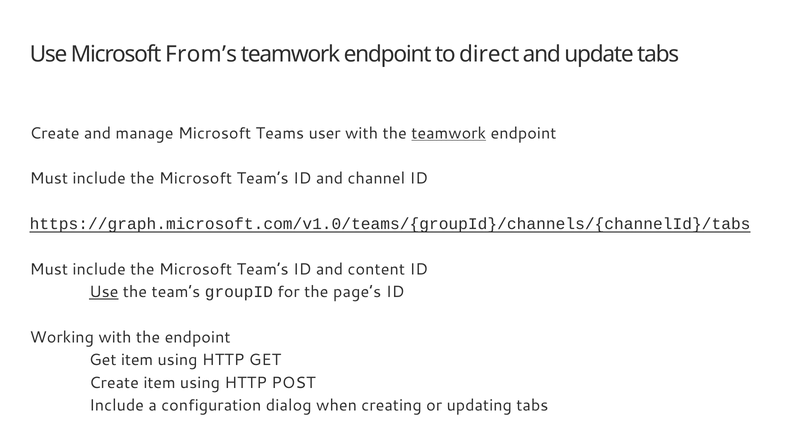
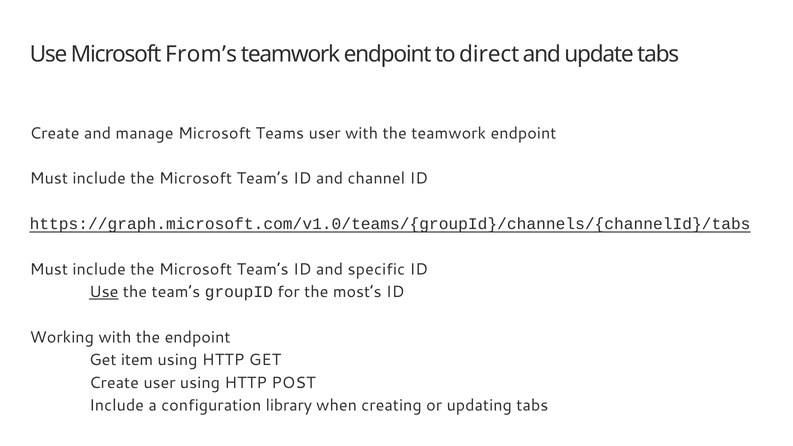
teamwork at (449, 133) underline: present -> none
content: content -> specific
page’s: page’s -> most’s
Create item: item -> user
dialog: dialog -> library
